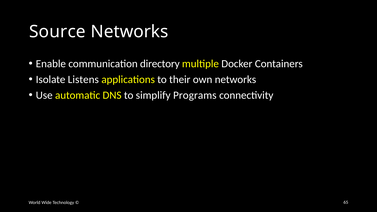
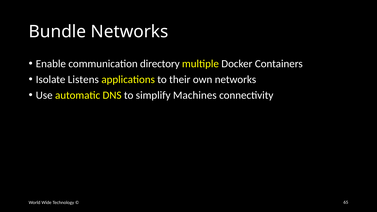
Source: Source -> Bundle
Programs: Programs -> Machines
